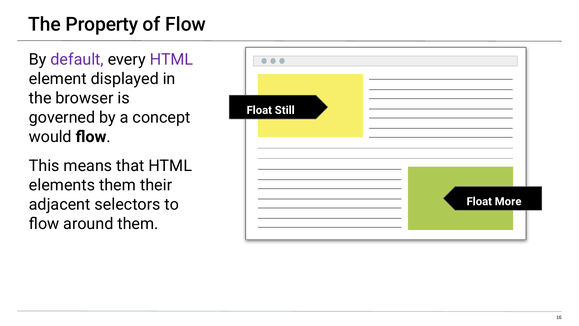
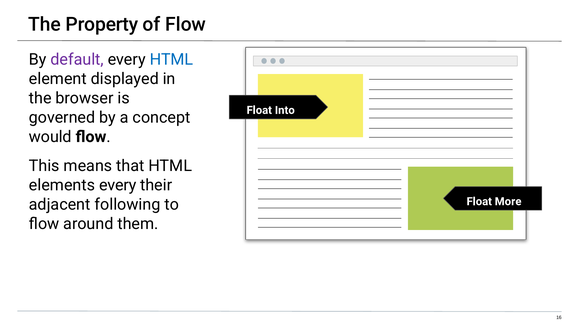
HTML at (171, 59) colour: purple -> blue
Still: Still -> Into
elements them: them -> every
selectors: selectors -> following
